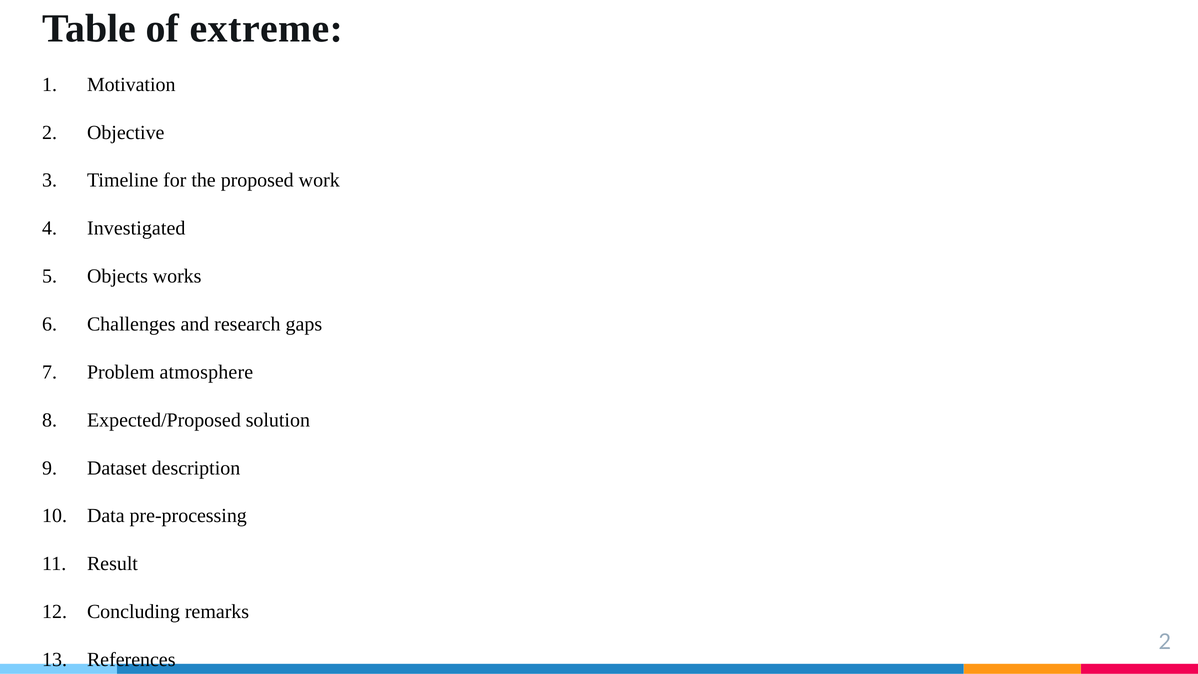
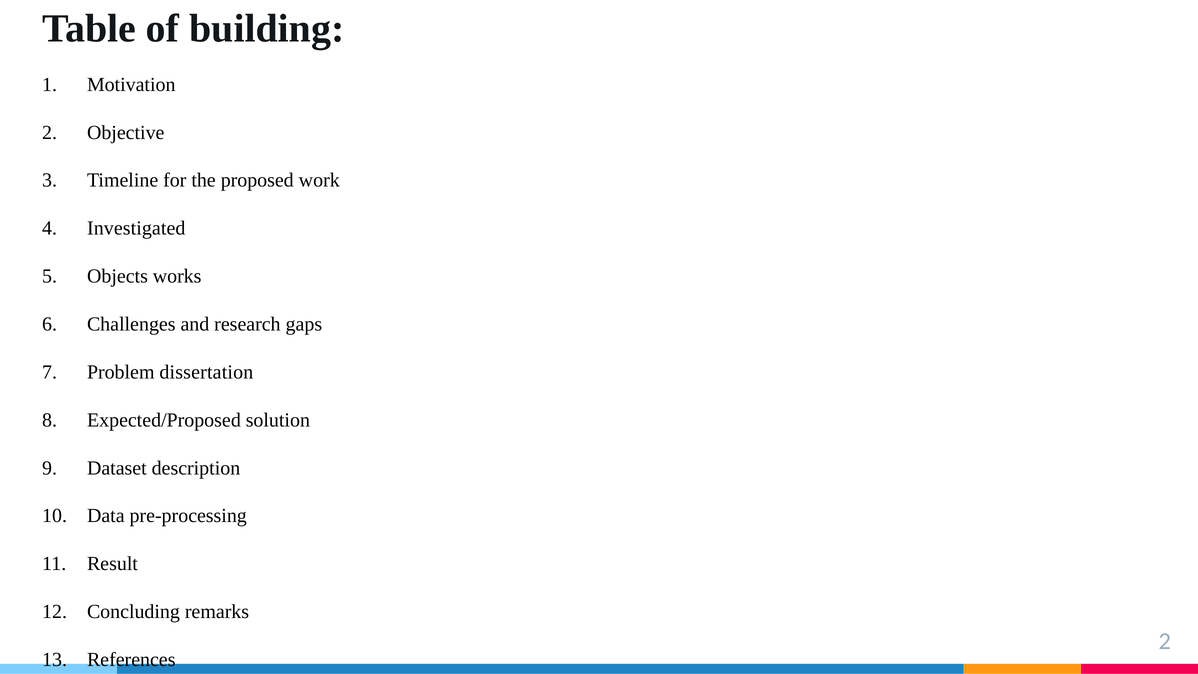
extreme: extreme -> building
atmosphere: atmosphere -> dissertation
